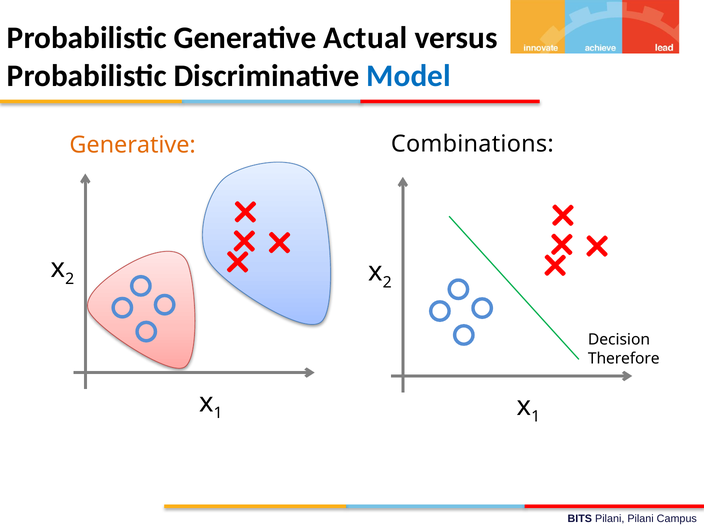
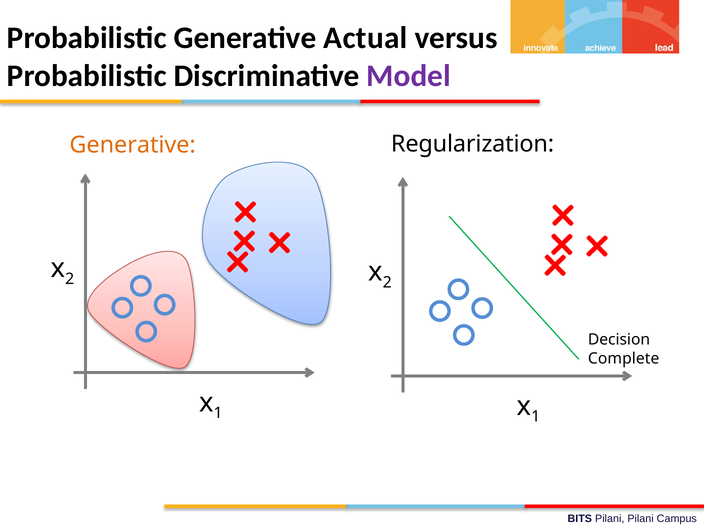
Model colour: blue -> purple
Combinations: Combinations -> Regularization
Therefore: Therefore -> Complete
